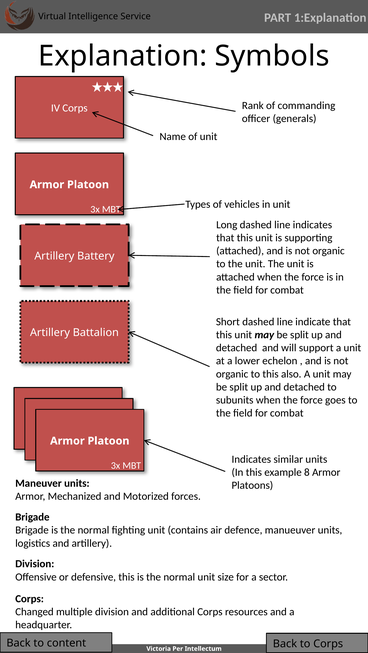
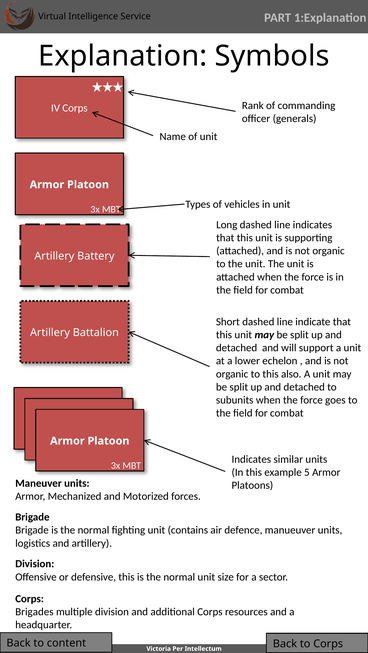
8: 8 -> 5
Changed: Changed -> Brigades
